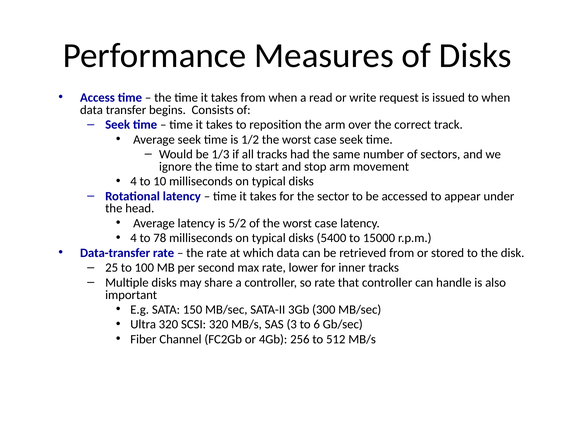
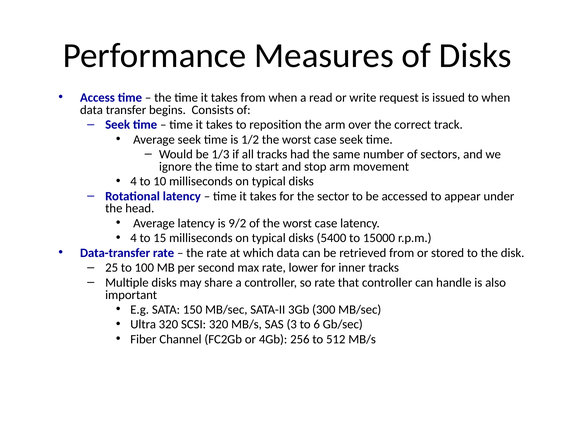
5/2: 5/2 -> 9/2
78: 78 -> 15
